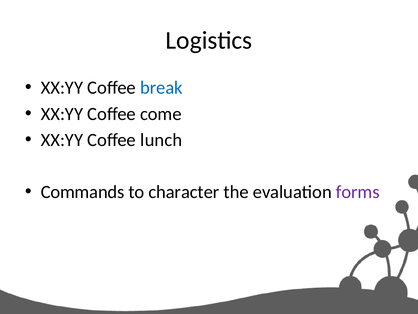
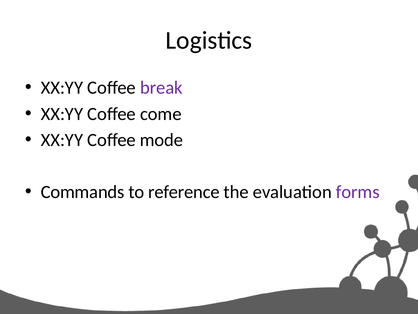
break colour: blue -> purple
lunch: lunch -> mode
character: character -> reference
